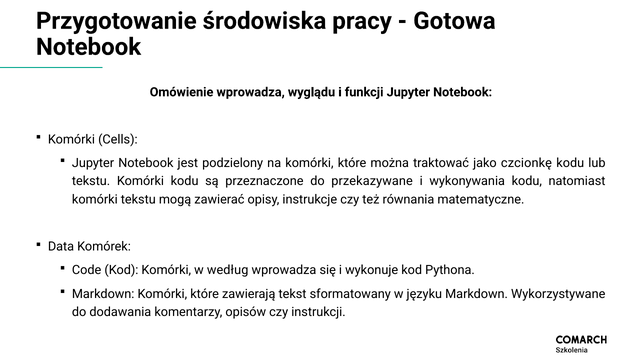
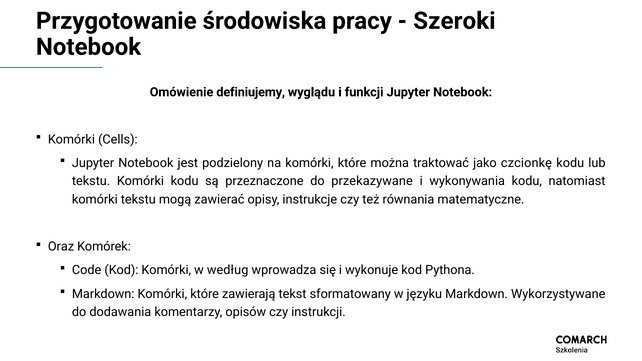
Gotowa: Gotowa -> Szeroki
Omówienie wprowadza: wprowadza -> definiujemy
Data: Data -> Oraz
